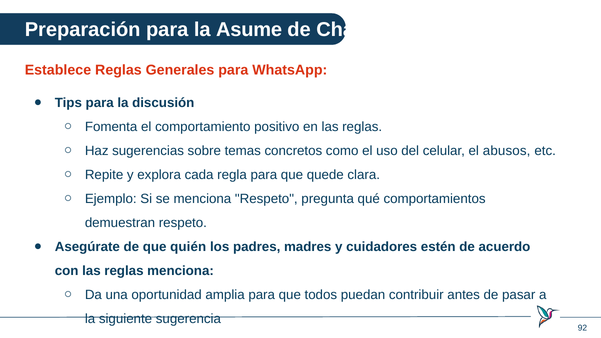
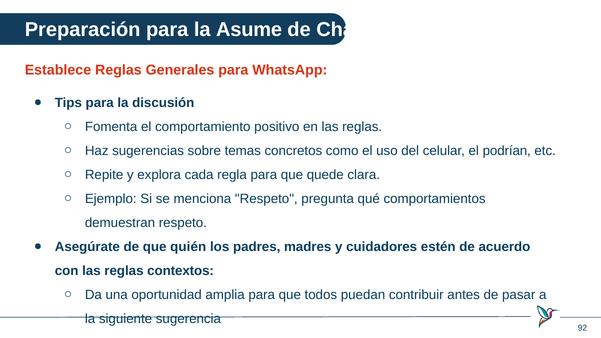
abusos: abusos -> podrían
reglas menciona: menciona -> contextos
